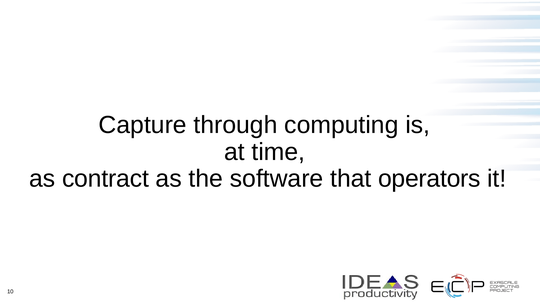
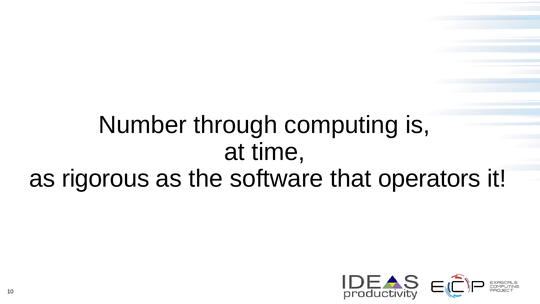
Capture: Capture -> Number
contract: contract -> rigorous
